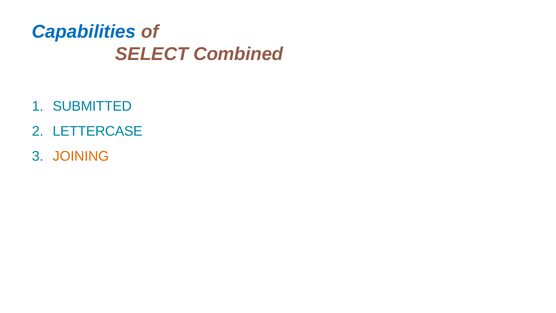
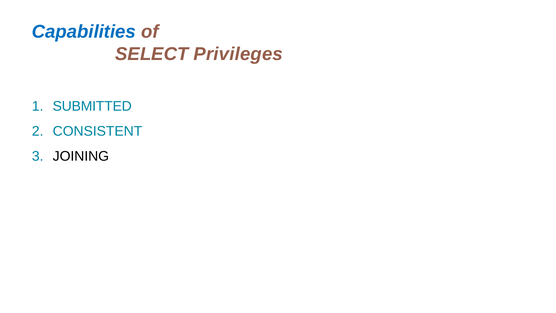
Combined: Combined -> Privileges
LETTERCASE: LETTERCASE -> CONSISTENT
JOINING colour: orange -> black
